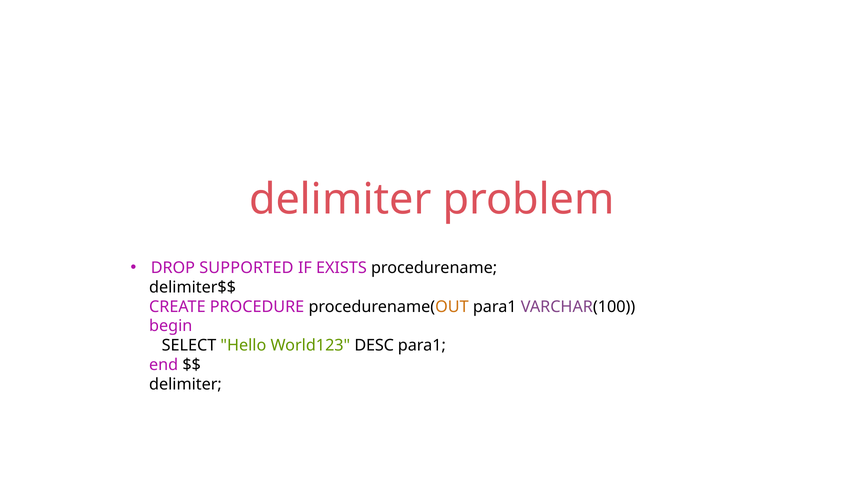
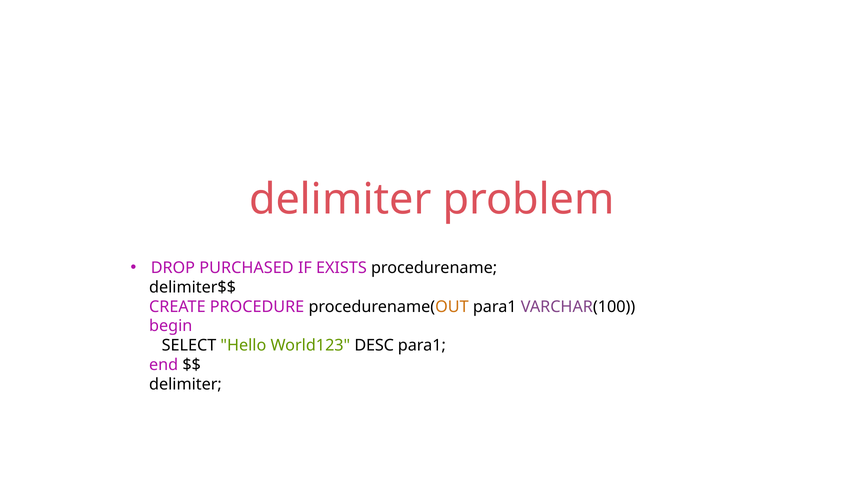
SUPPORTED: SUPPORTED -> PURCHASED
